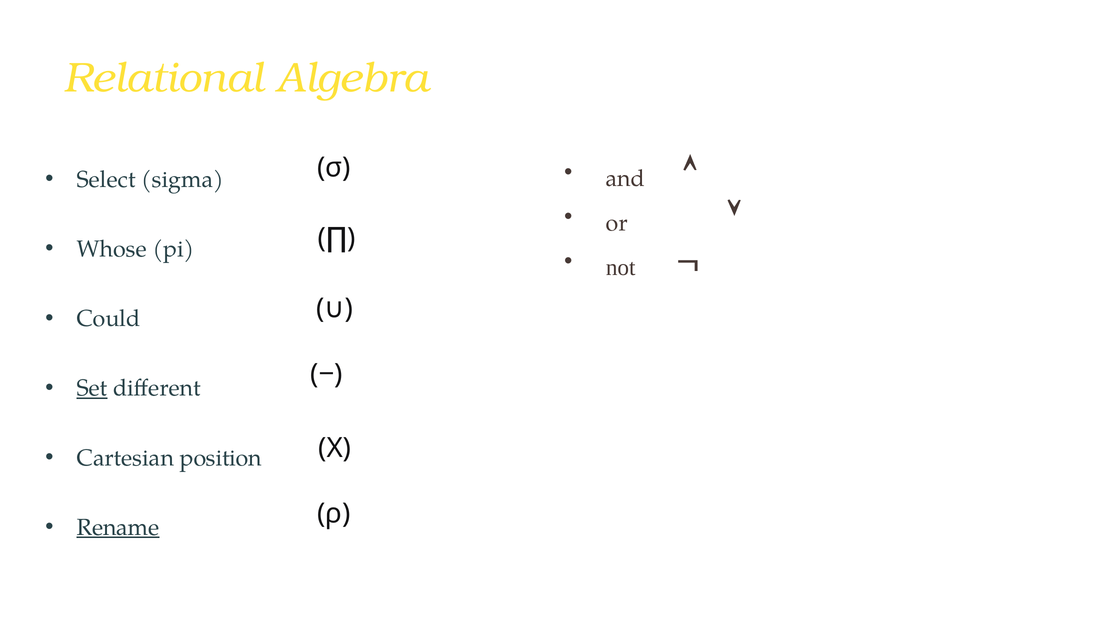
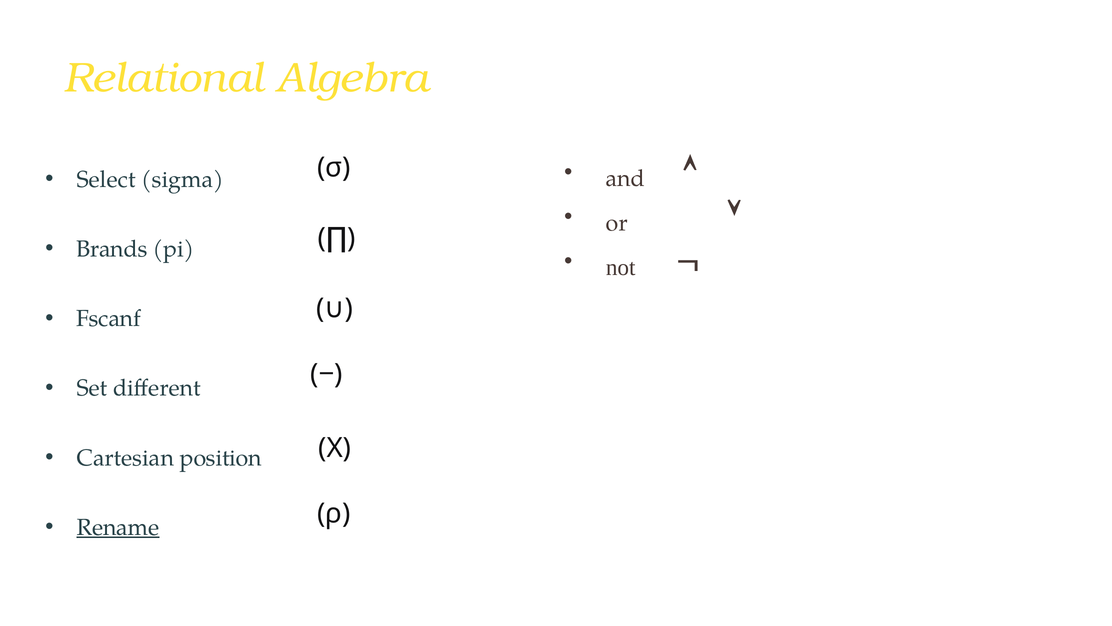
Whose: Whose -> Brands
Could: Could -> Fscanf
Set underline: present -> none
